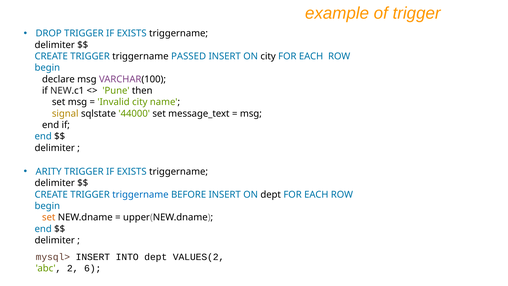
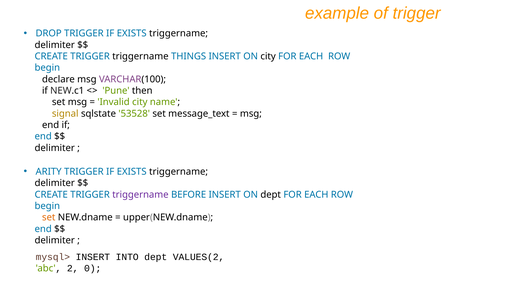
PASSED: PASSED -> THINGS
44000: 44000 -> 53528
triggername at (140, 194) colour: blue -> purple
6: 6 -> 0
